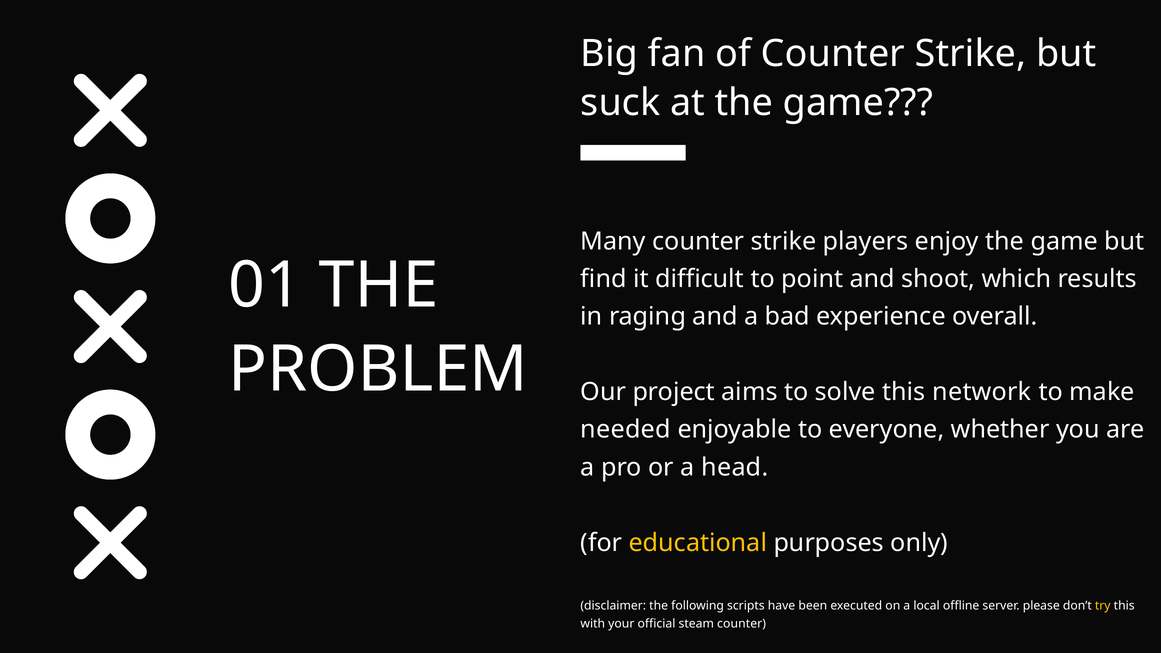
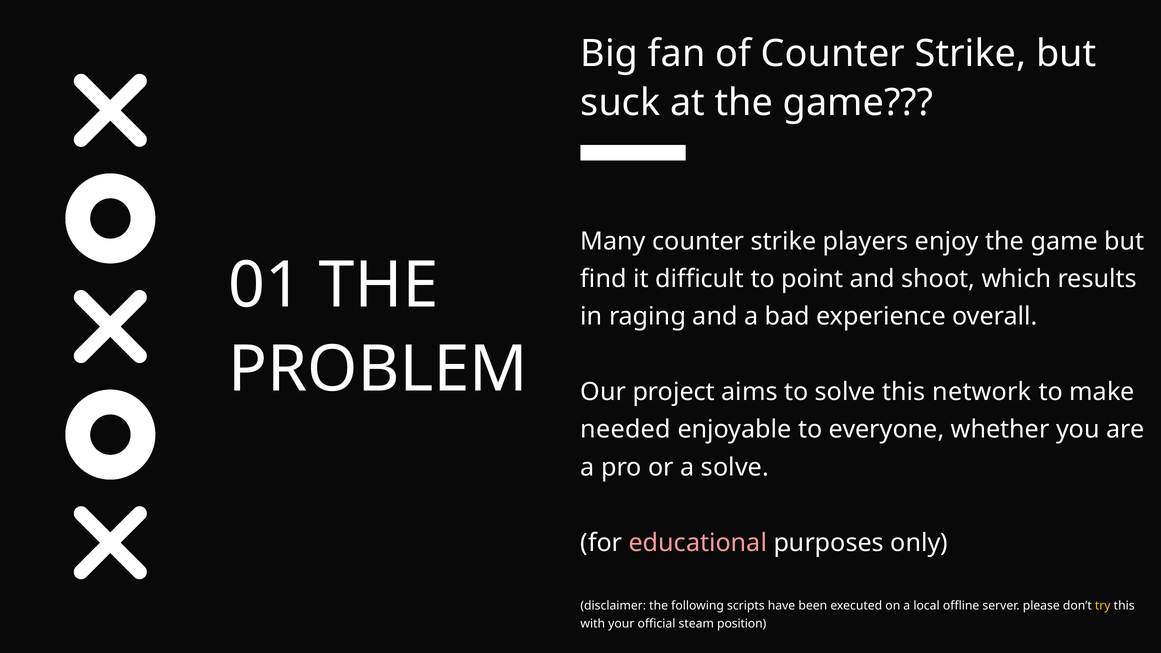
a head: head -> solve
educational colour: yellow -> pink
steam counter: counter -> position
